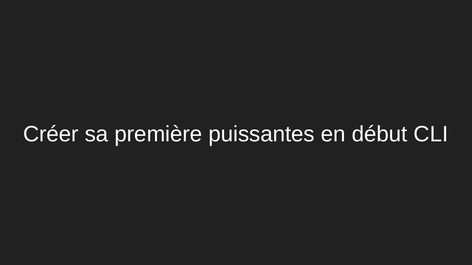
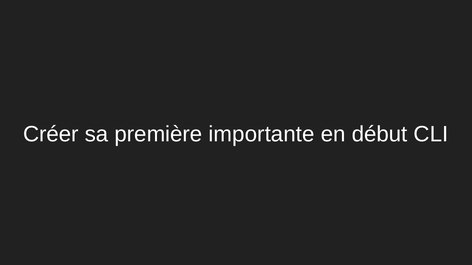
puissantes: puissantes -> importante
